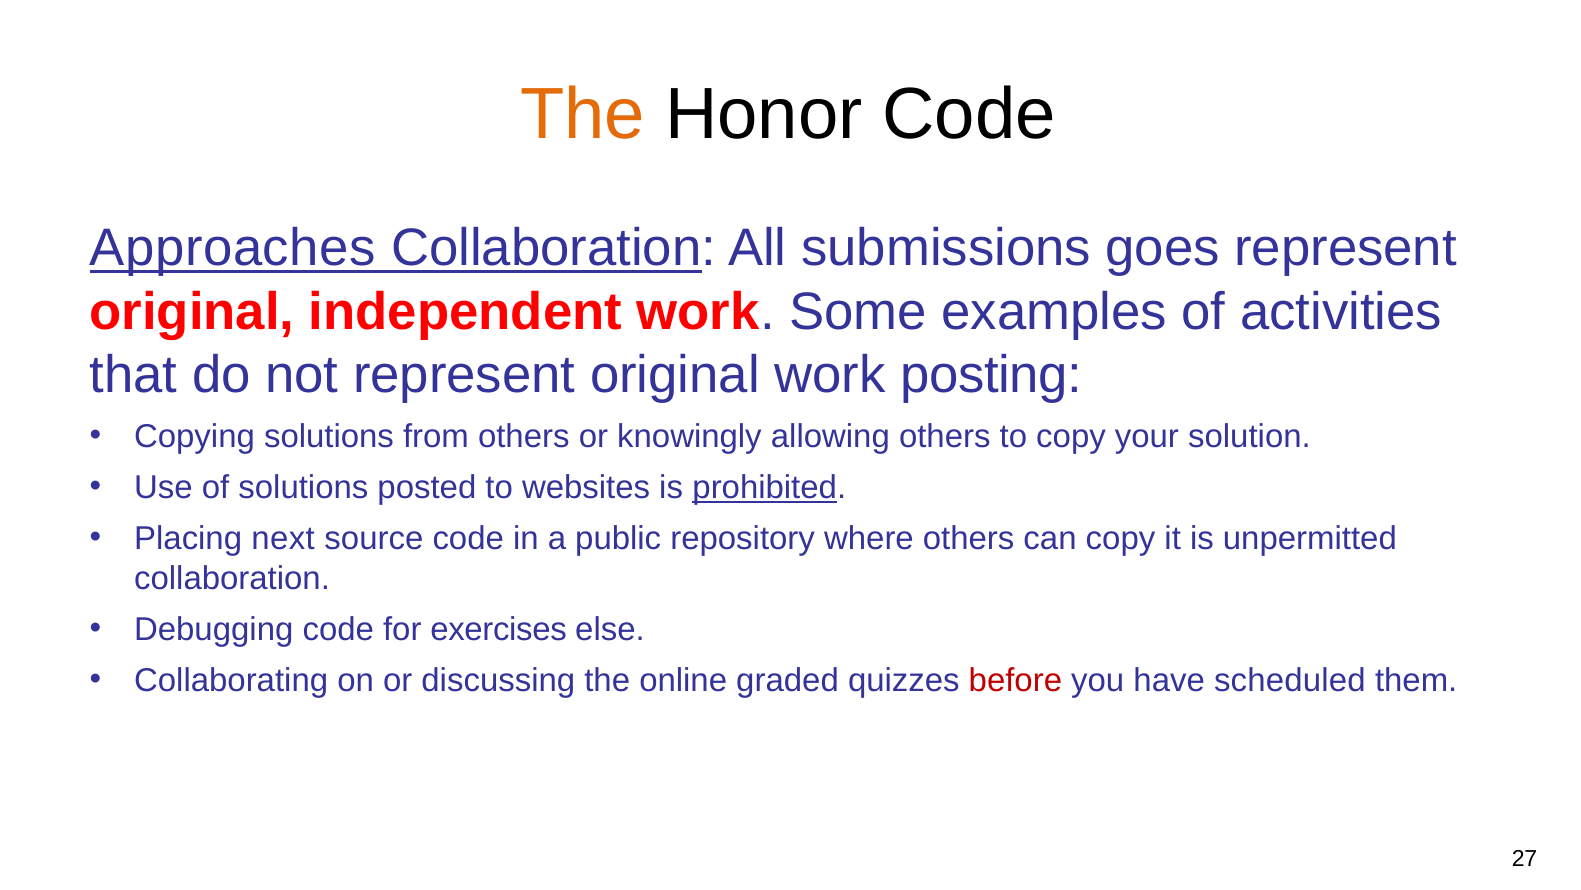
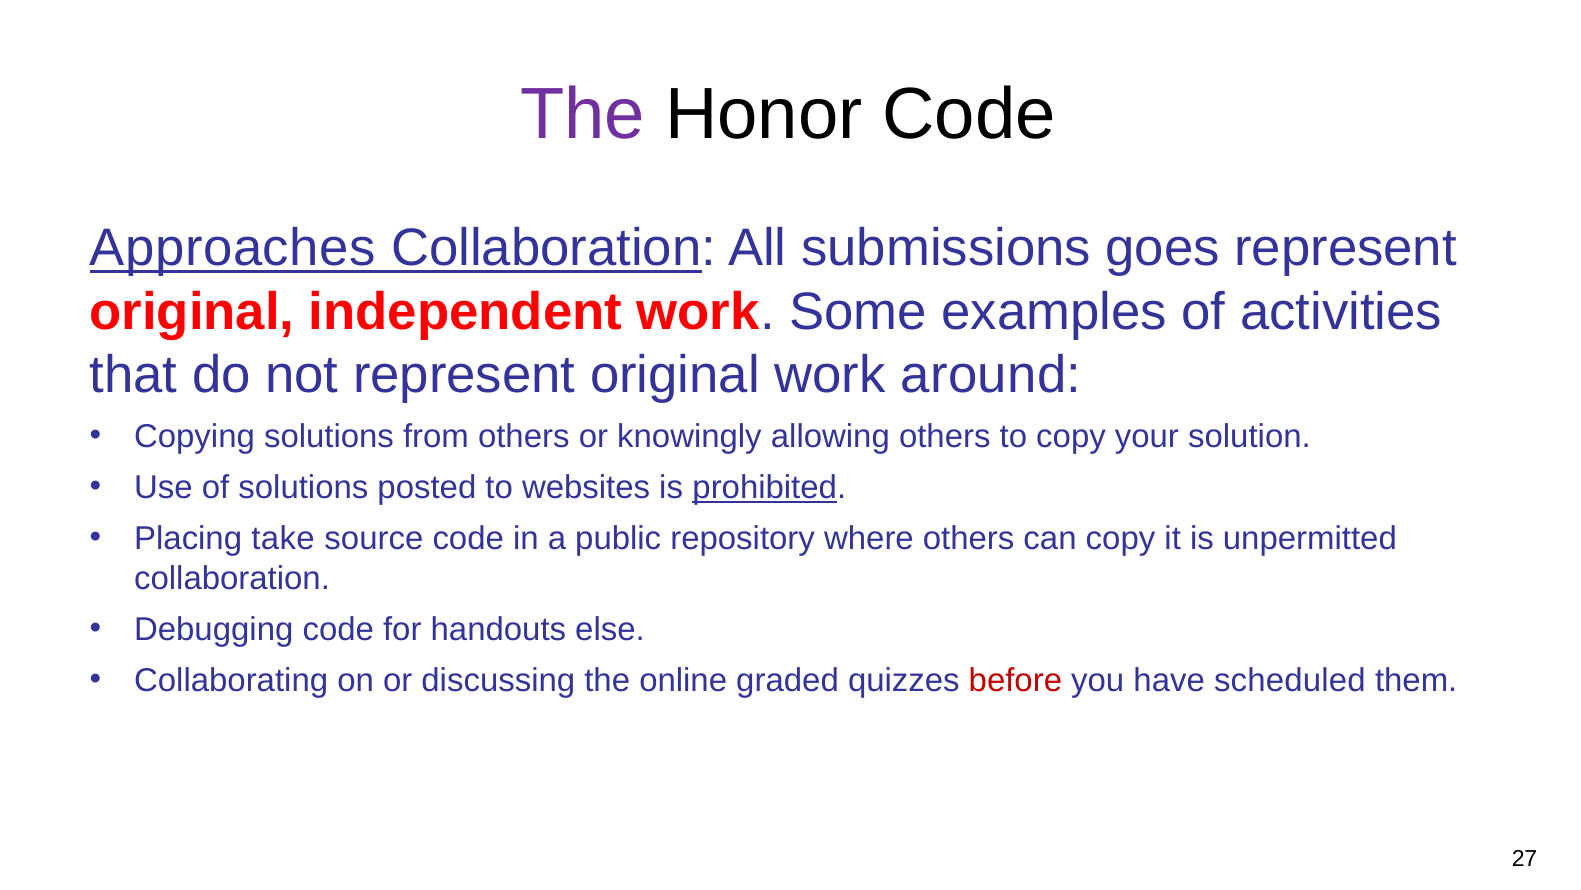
The at (583, 115) colour: orange -> purple
posting: posting -> around
next: next -> take
exercises: exercises -> handouts
